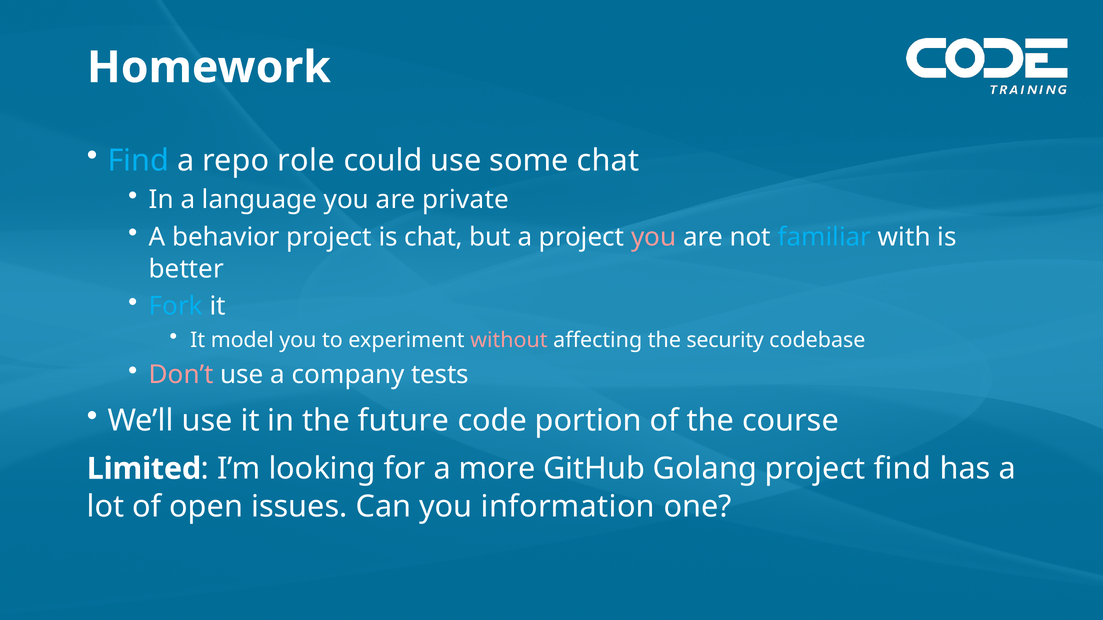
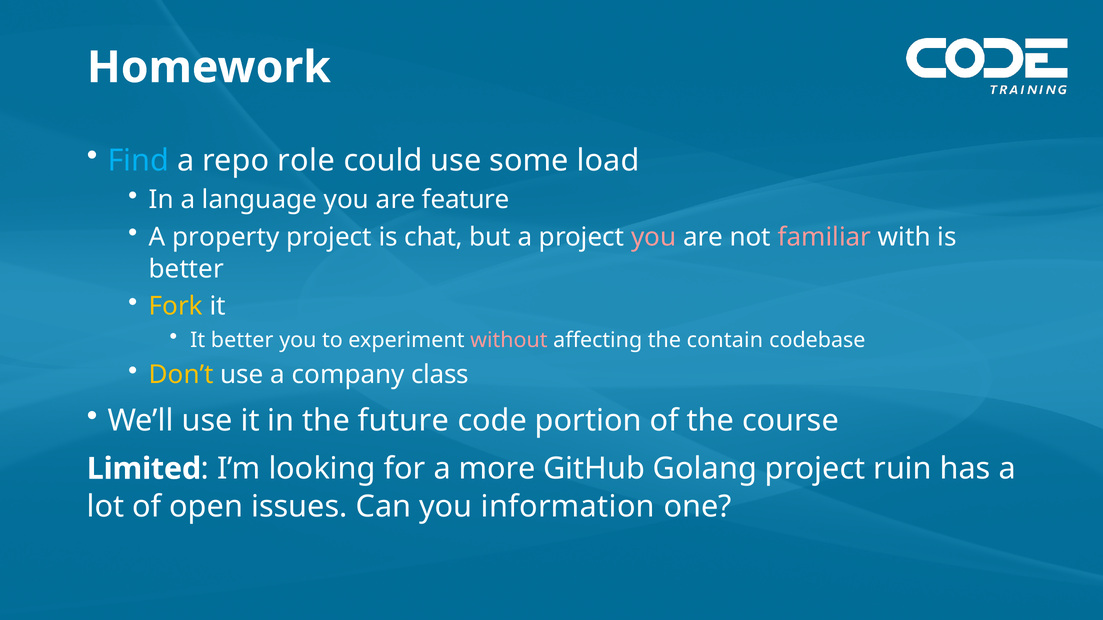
some chat: chat -> load
private: private -> feature
behavior: behavior -> property
familiar colour: light blue -> pink
Fork colour: light blue -> yellow
It model: model -> better
security: security -> contain
Don’t colour: pink -> yellow
tests: tests -> class
project find: find -> ruin
